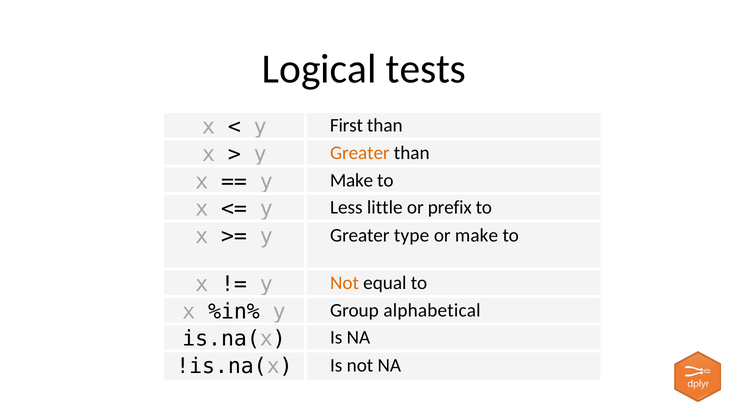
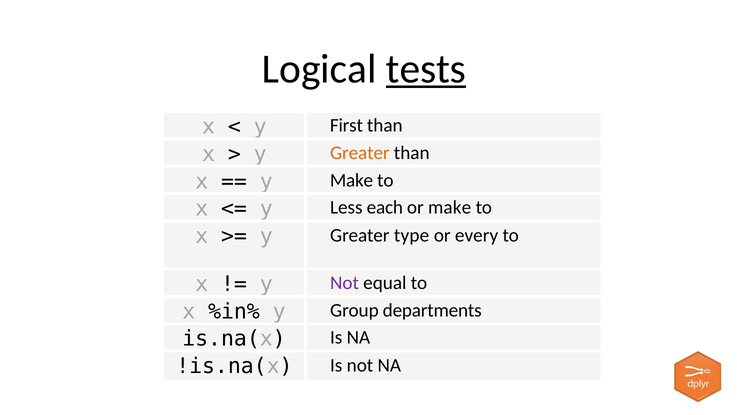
tests underline: none -> present
little: little -> each
or prefix: prefix -> make
or make: make -> every
Not at (345, 283) colour: orange -> purple
alphabetical: alphabetical -> departments
